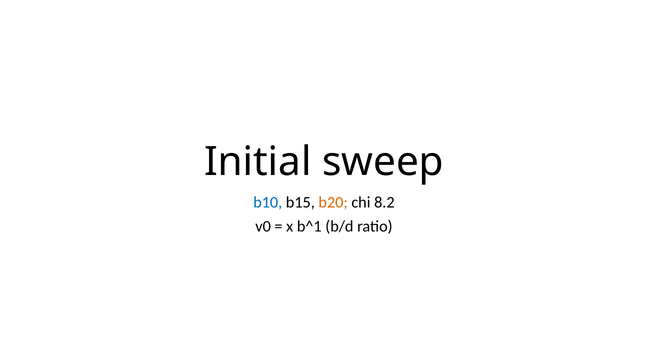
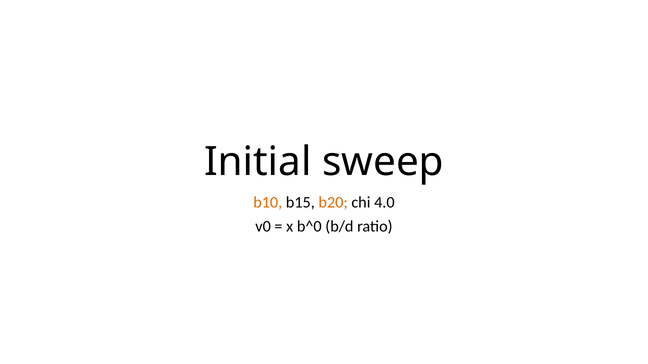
b10 colour: blue -> orange
8.2: 8.2 -> 4.0
b^1: b^1 -> b^0
